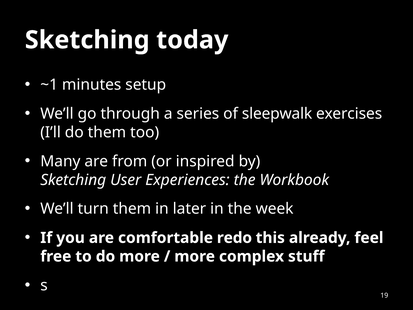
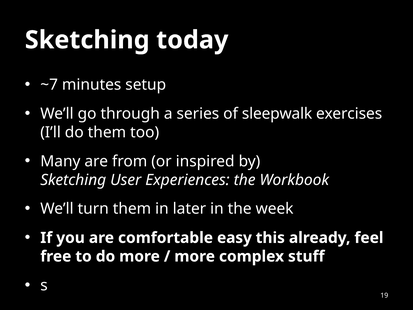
~1: ~1 -> ~7
redo: redo -> easy
